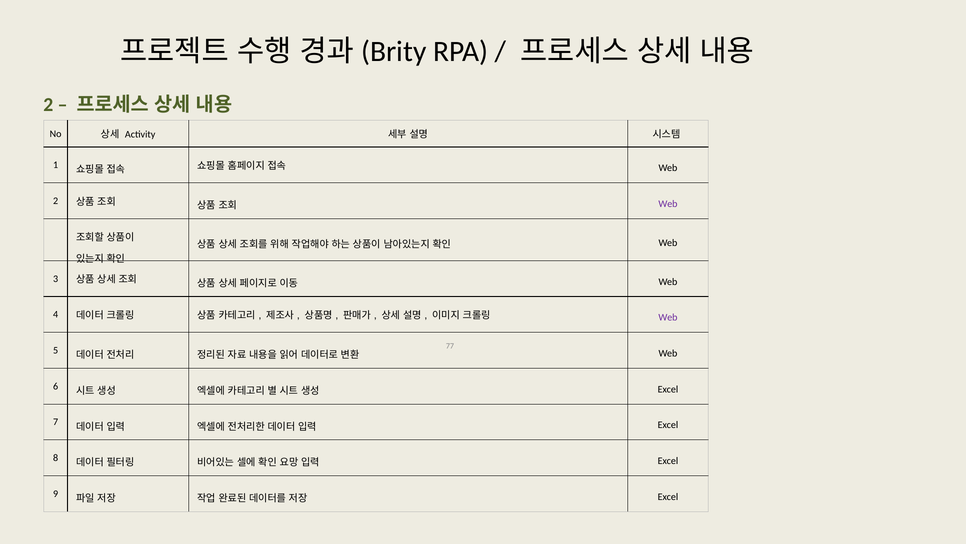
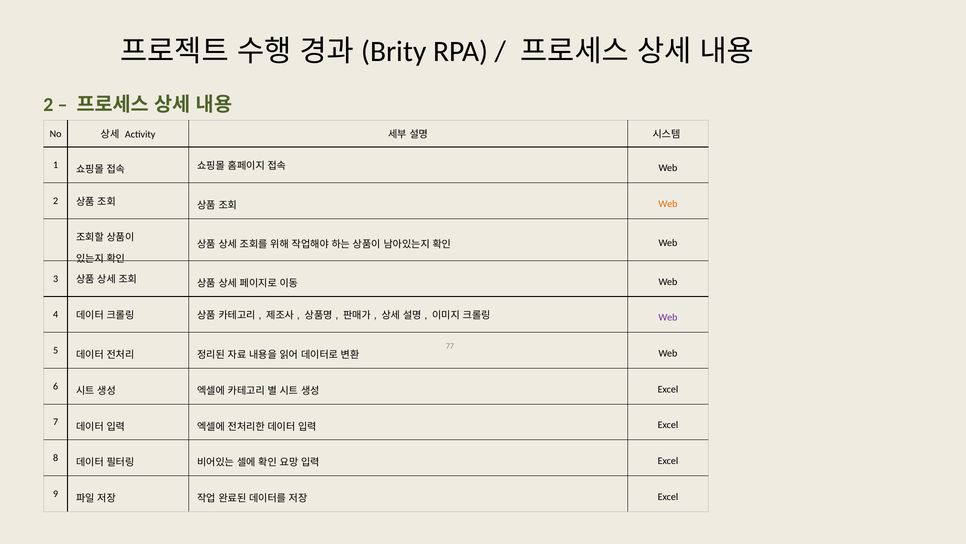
Web at (668, 204) colour: purple -> orange
